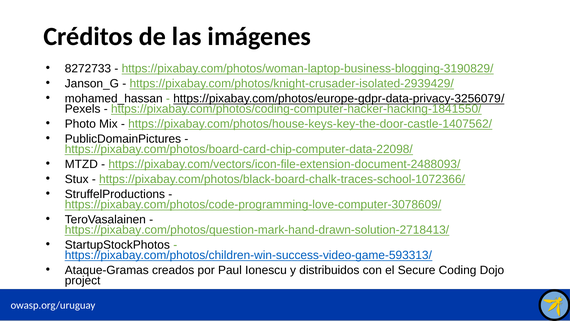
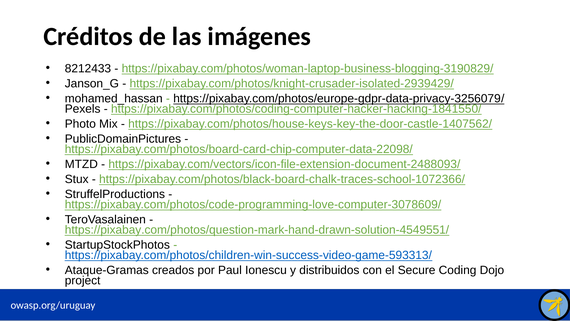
8272733: 8272733 -> 8212433
https://pixabay.com/photos/question-mark-hand-drawn-solution-2718413/: https://pixabay.com/photos/question-mark-hand-drawn-solution-2718413/ -> https://pixabay.com/photos/question-mark-hand-drawn-solution-4549551/
